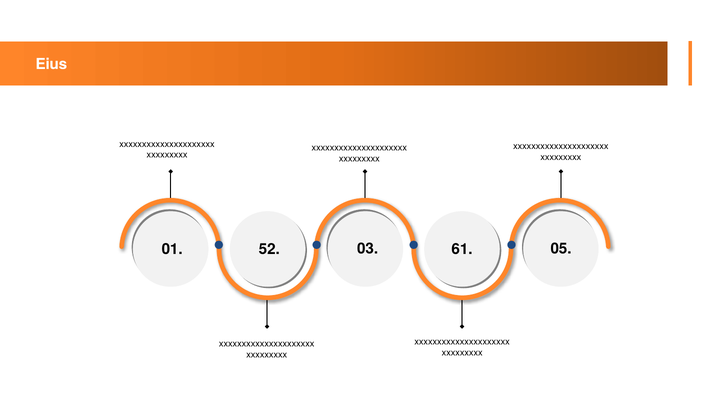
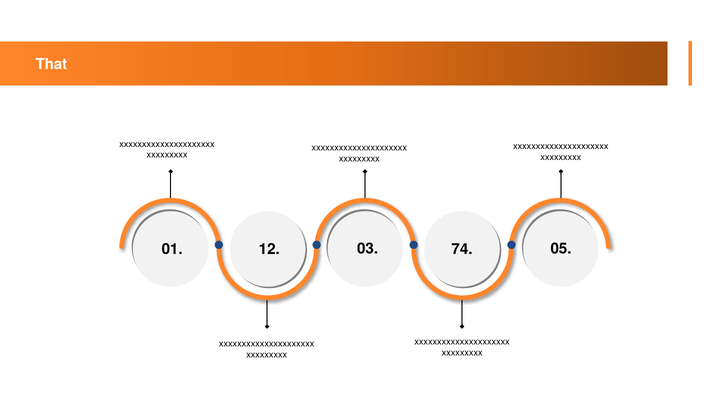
Eius: Eius -> That
52: 52 -> 12
61: 61 -> 74
